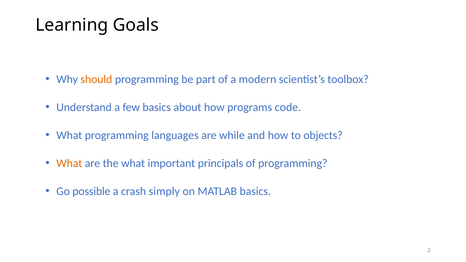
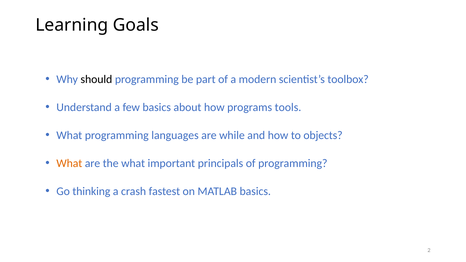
should colour: orange -> black
code: code -> tools
possible: possible -> thinking
simply: simply -> fastest
